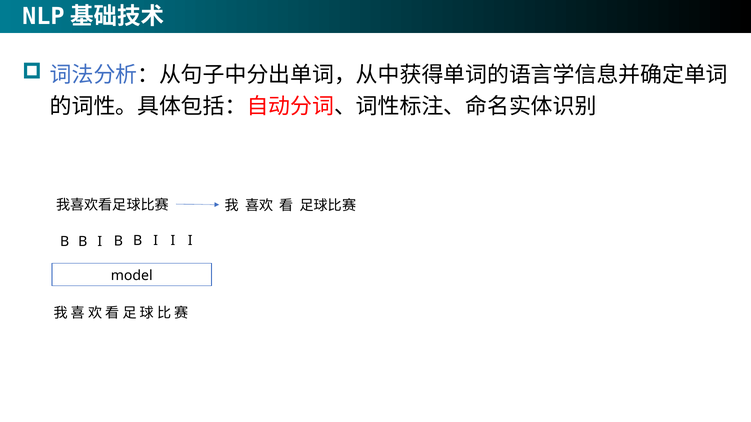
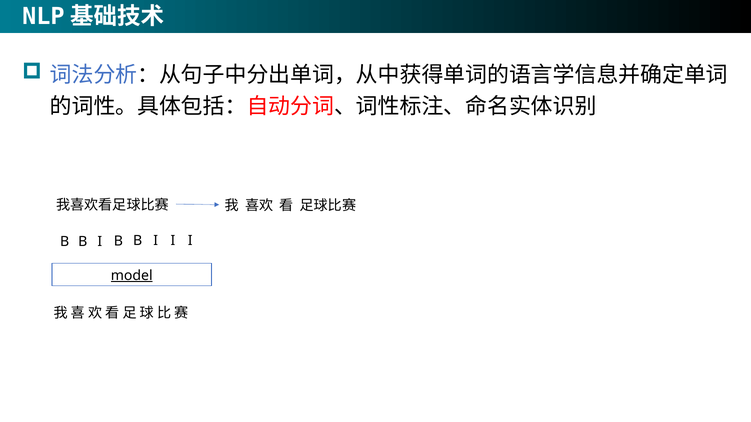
model underline: none -> present
